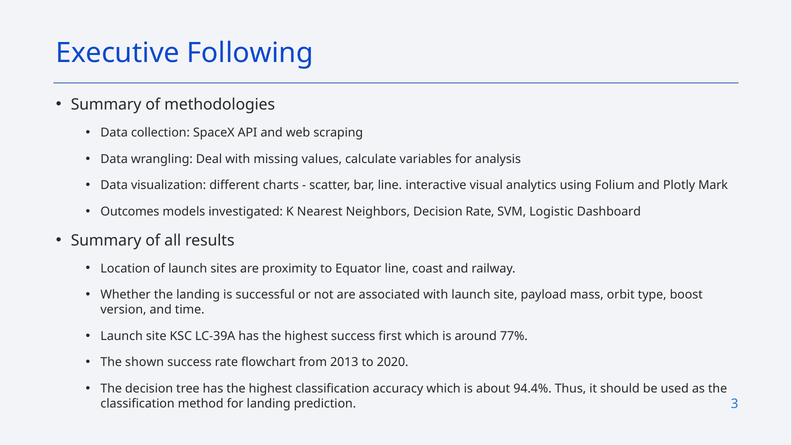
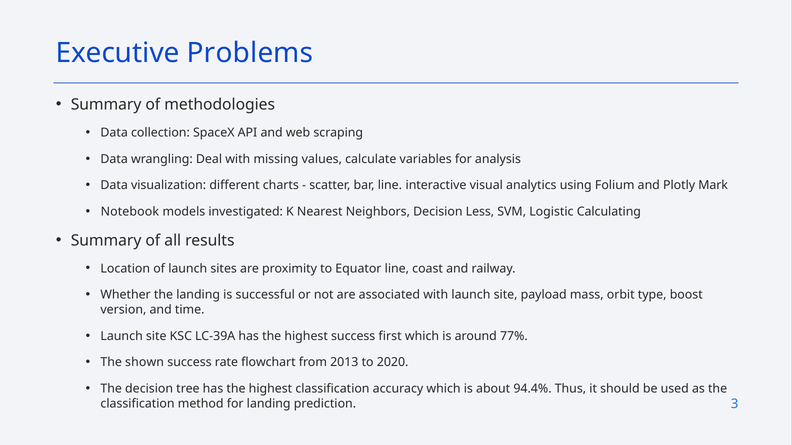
Following: Following -> Problems
Outcomes: Outcomes -> Notebook
Decision Rate: Rate -> Less
Dashboard: Dashboard -> Calculating
